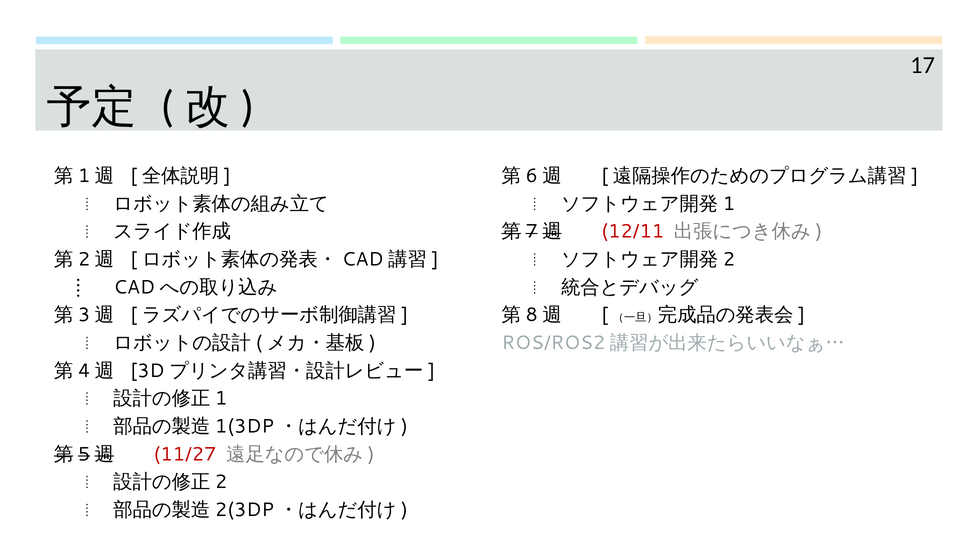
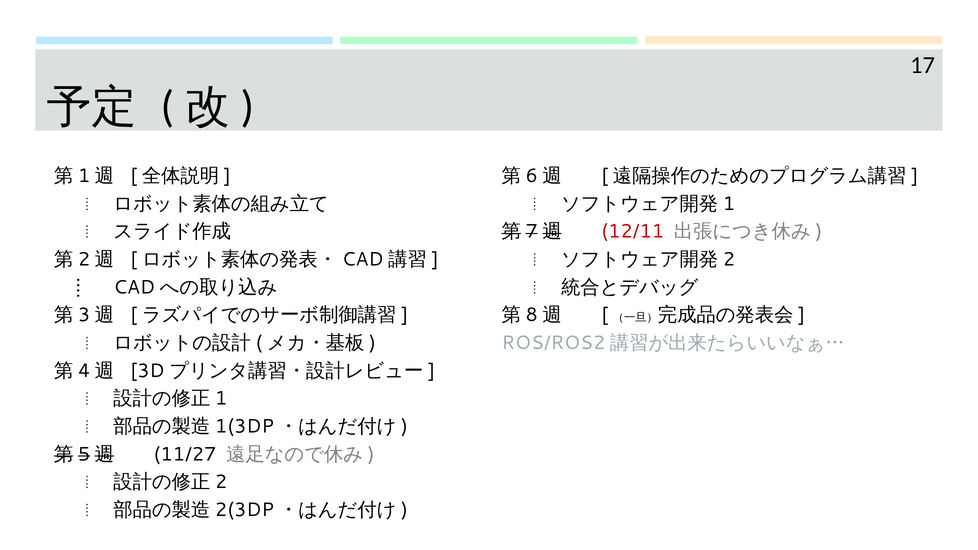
11/27 colour: red -> black
